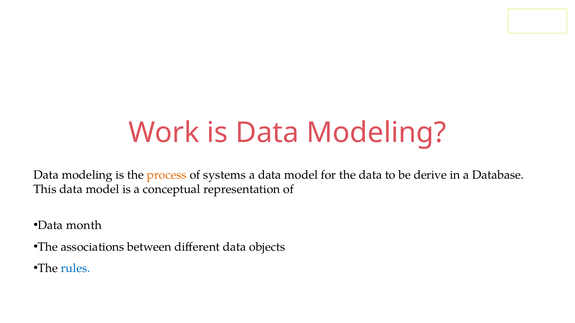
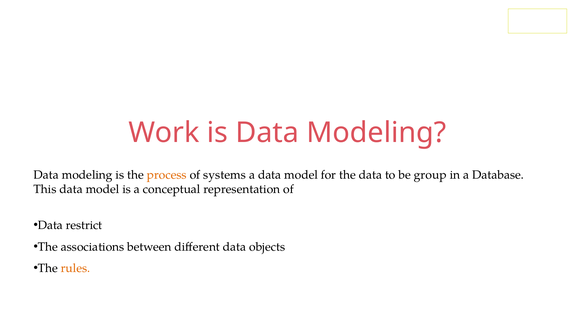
derive: derive -> group
month: month -> restrict
rules colour: blue -> orange
